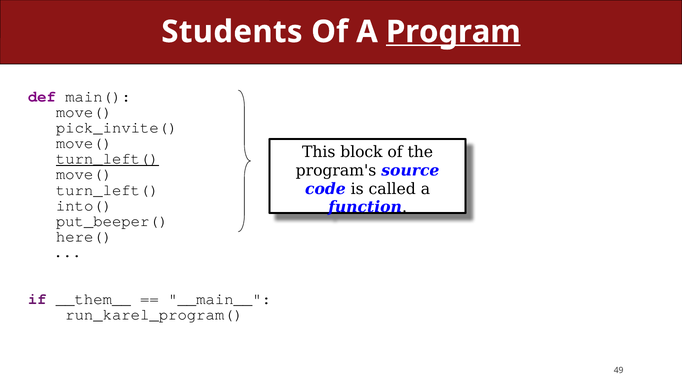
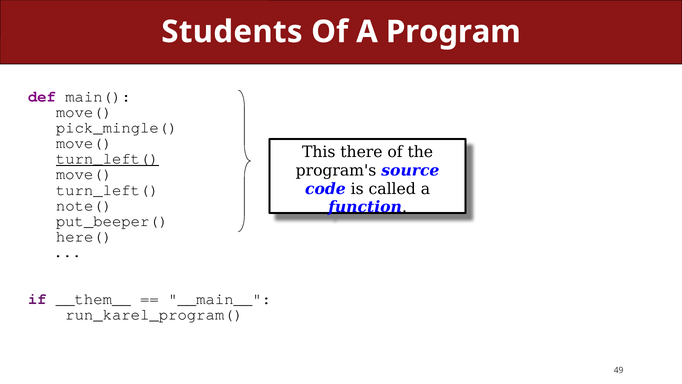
Program underline: present -> none
pick_invite(: pick_invite( -> pick_mingle(
block: block -> there
into(: into( -> note(
